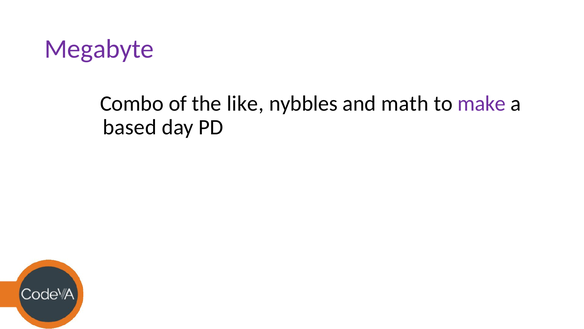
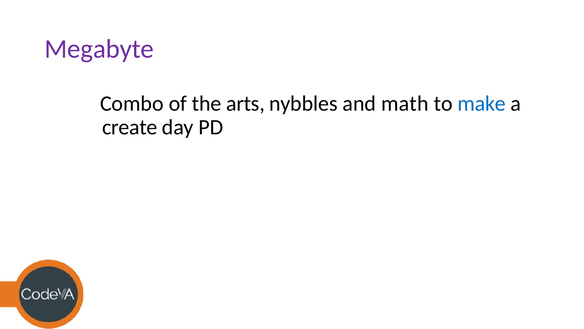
like: like -> arts
make colour: purple -> blue
based: based -> create
